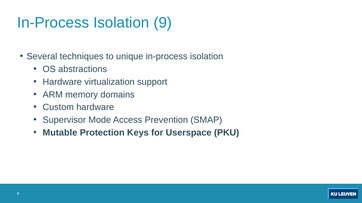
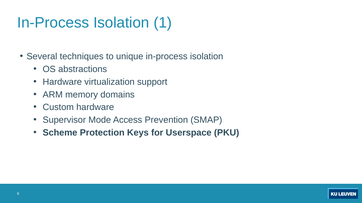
9: 9 -> 1
Mutable: Mutable -> Scheme
